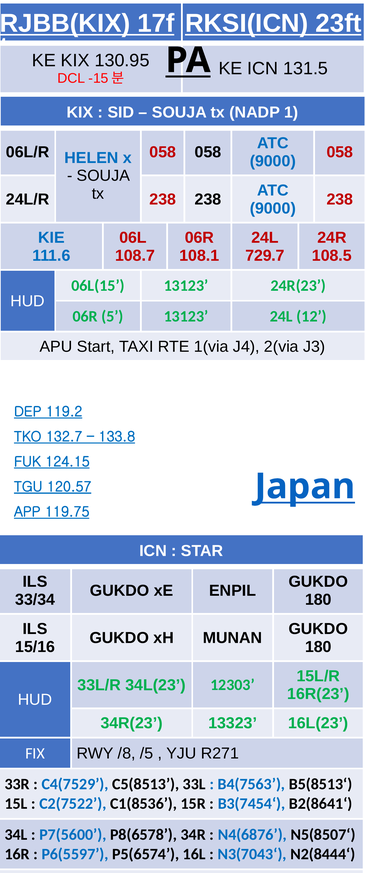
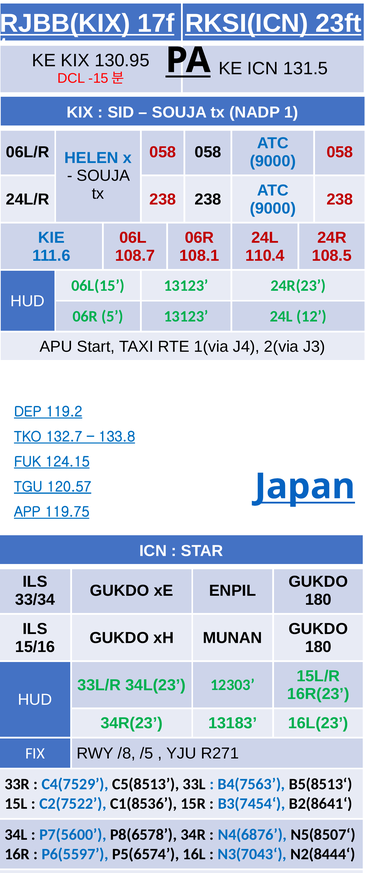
729.7: 729.7 -> 110.4
13323: 13323 -> 13183
